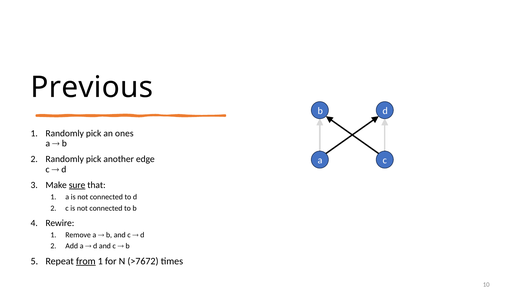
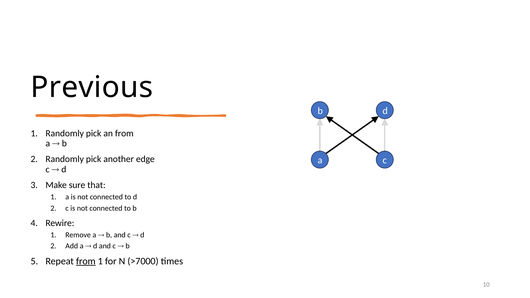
an ones: ones -> from
sure underline: present -> none
>7672: >7672 -> >7000
